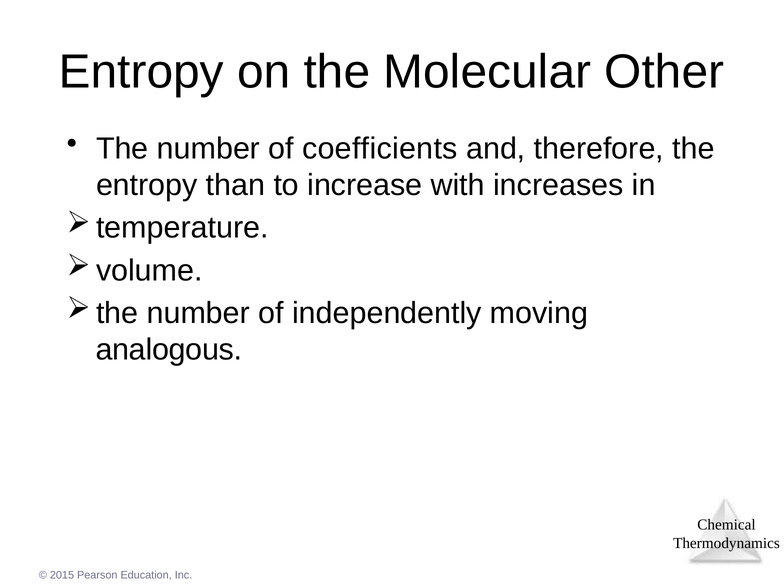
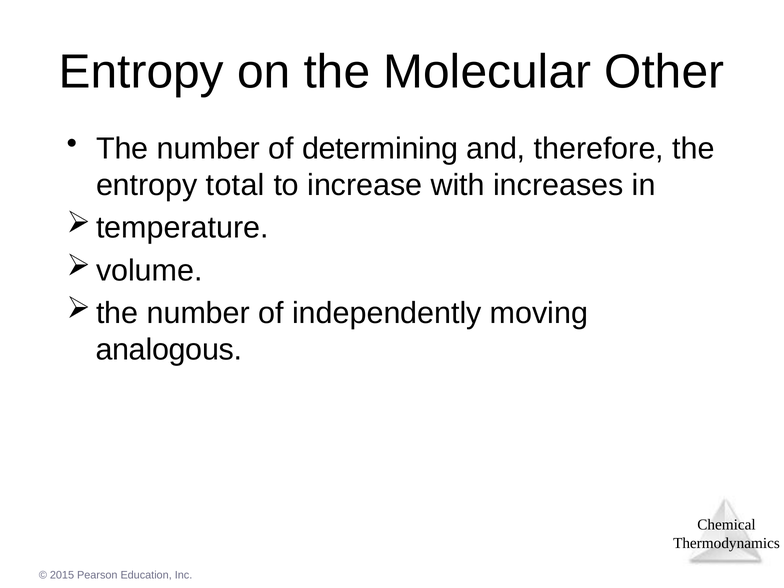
coefficients: coefficients -> determining
than: than -> total
